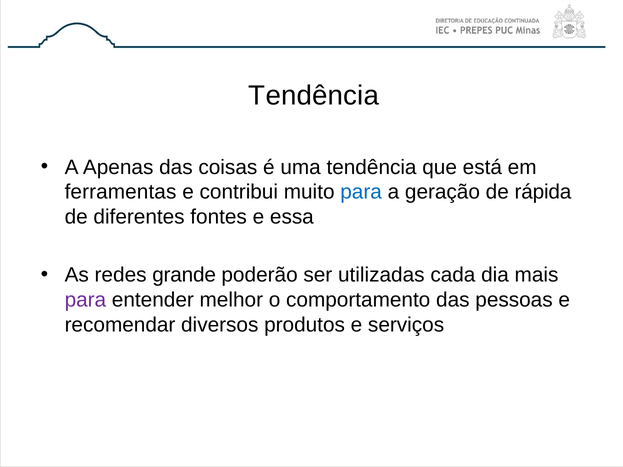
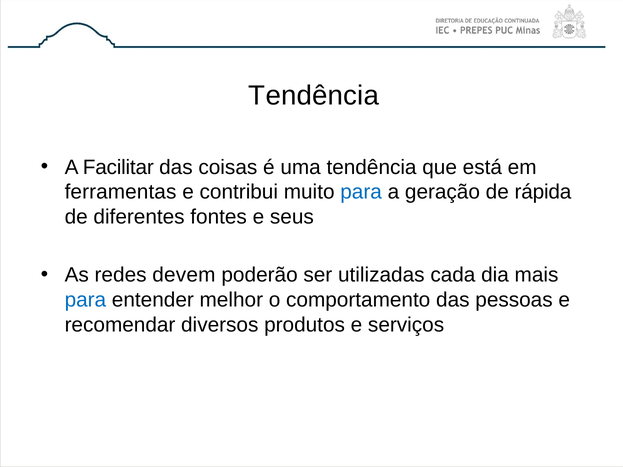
Apenas: Apenas -> Facilitar
essa: essa -> seus
grande: grande -> devem
para at (85, 300) colour: purple -> blue
